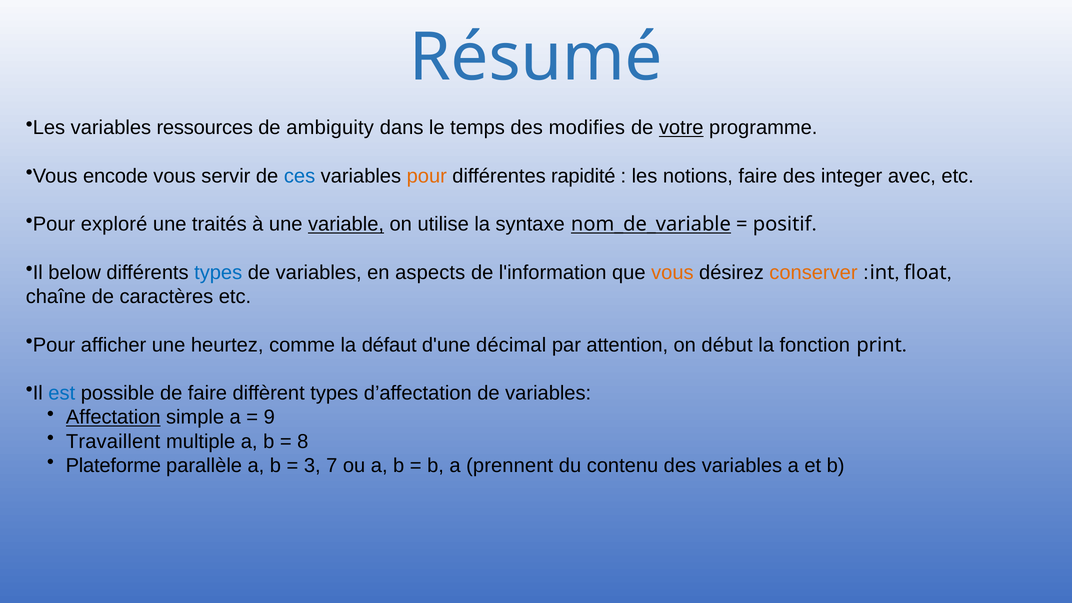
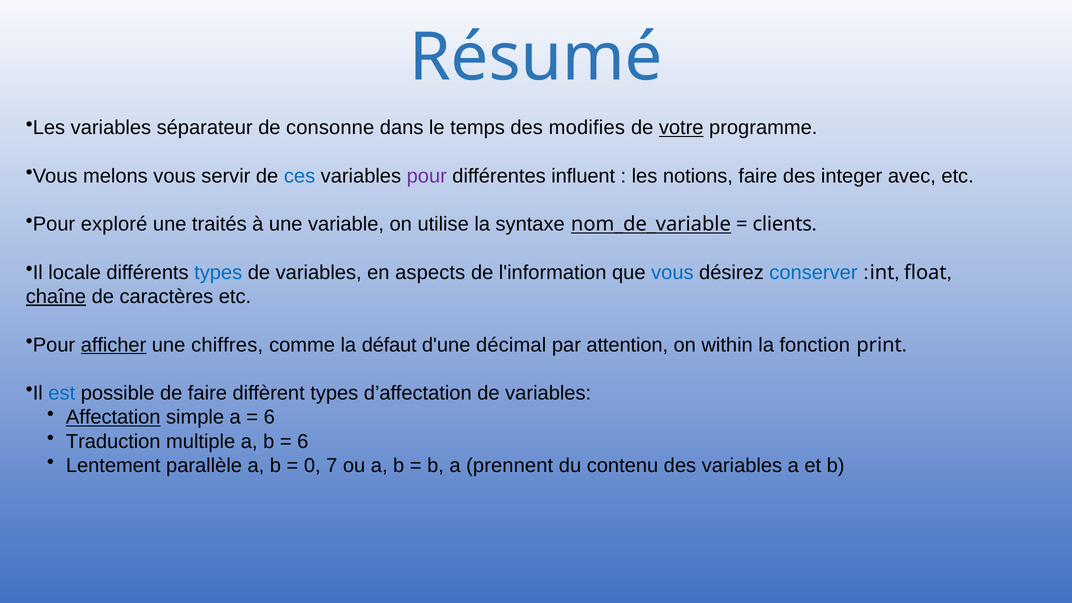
ressources: ressources -> séparateur
ambiguity: ambiguity -> consonne
encode: encode -> melons
pour at (427, 176) colour: orange -> purple
rapidité: rapidité -> influent
variable underline: present -> none
positif: positif -> clients
below: below -> locale
vous at (672, 273) colour: orange -> blue
conserver colour: orange -> blue
chaîne underline: none -> present
afficher underline: none -> present
heurtez: heurtez -> chiffres
début: début -> within
9 at (269, 417): 9 -> 6
Travaillent: Travaillent -> Traduction
8 at (303, 441): 8 -> 6
Plateforme: Plateforme -> Lentement
3: 3 -> 0
